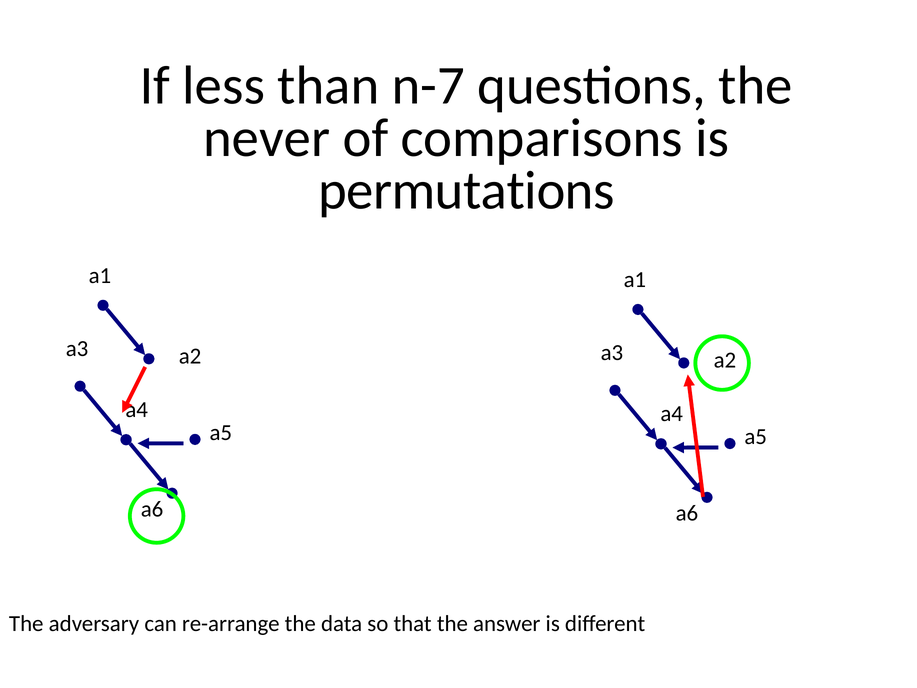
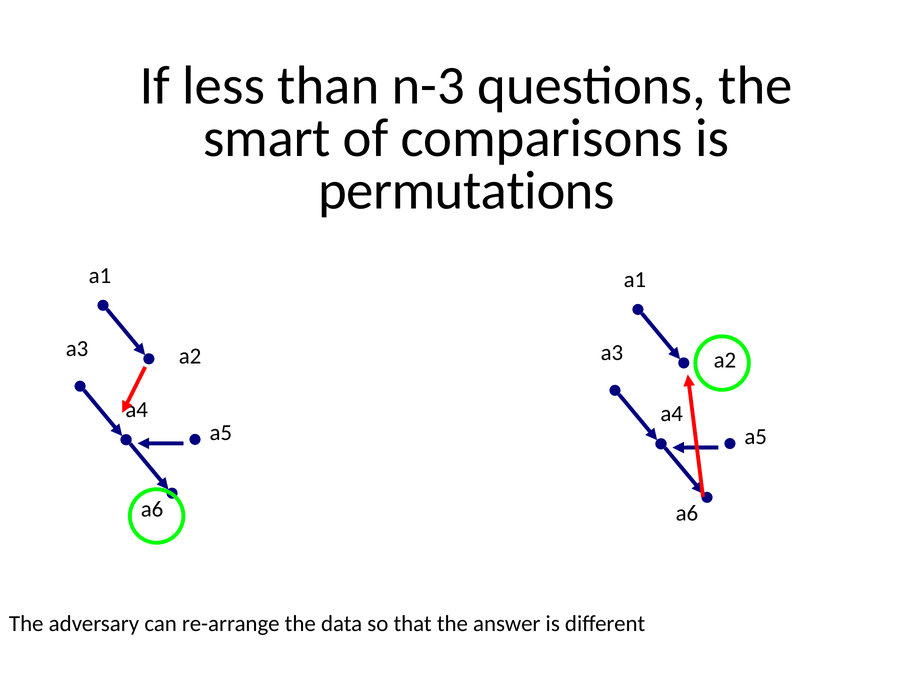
n-7: n-7 -> n-3
never: never -> smart
